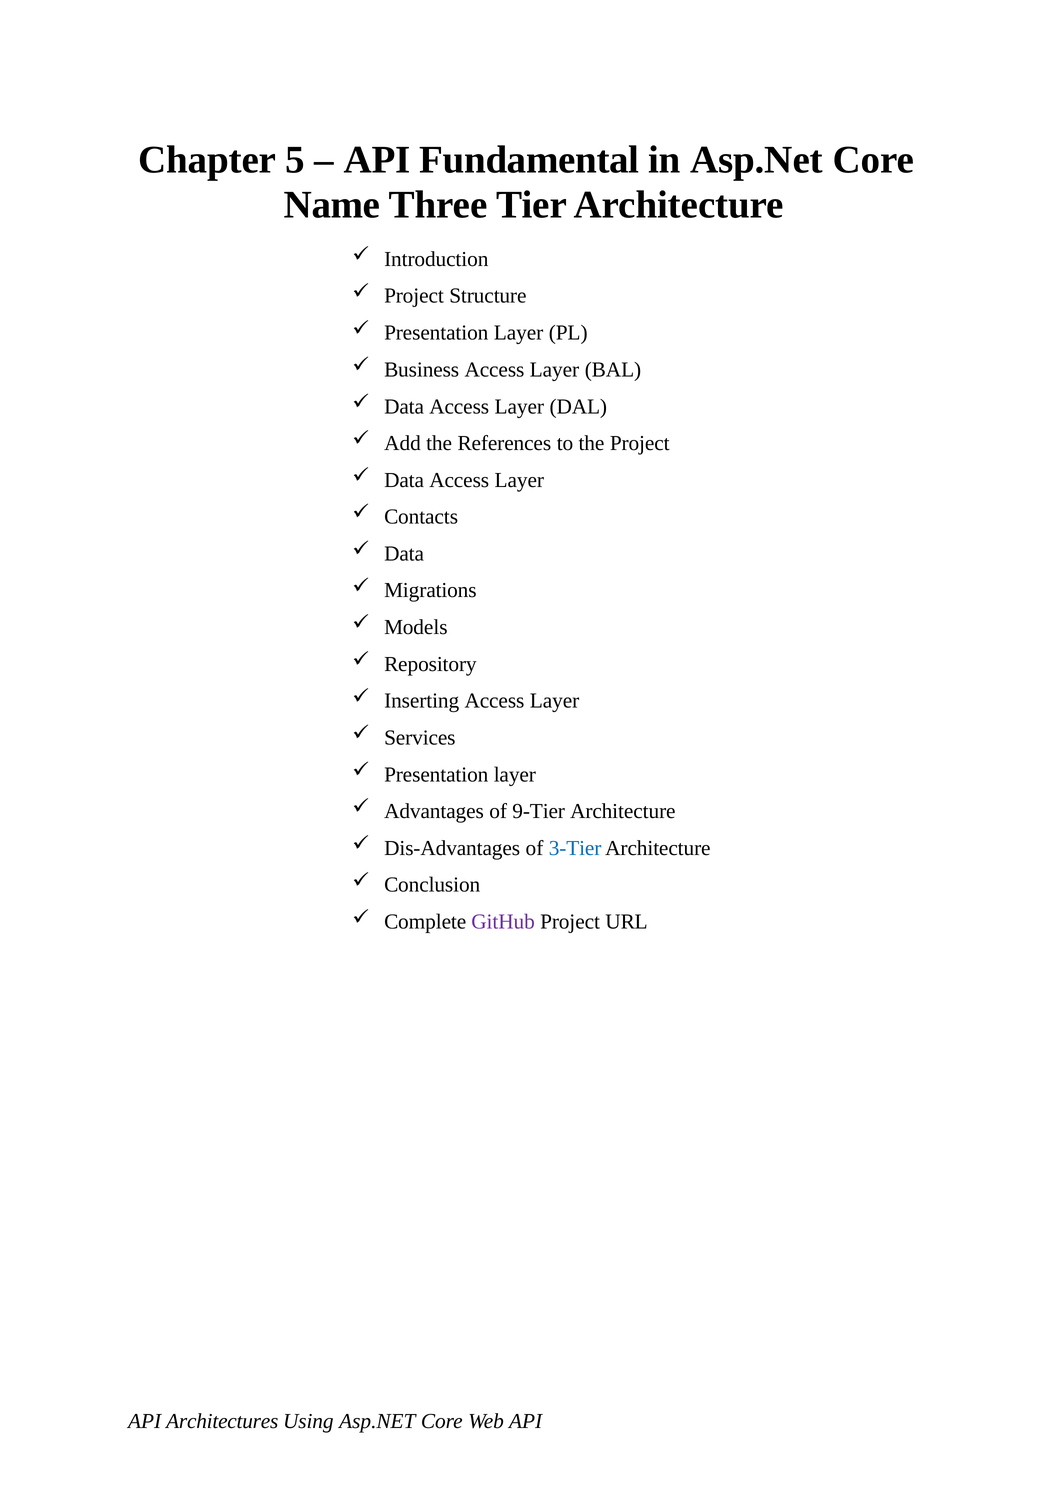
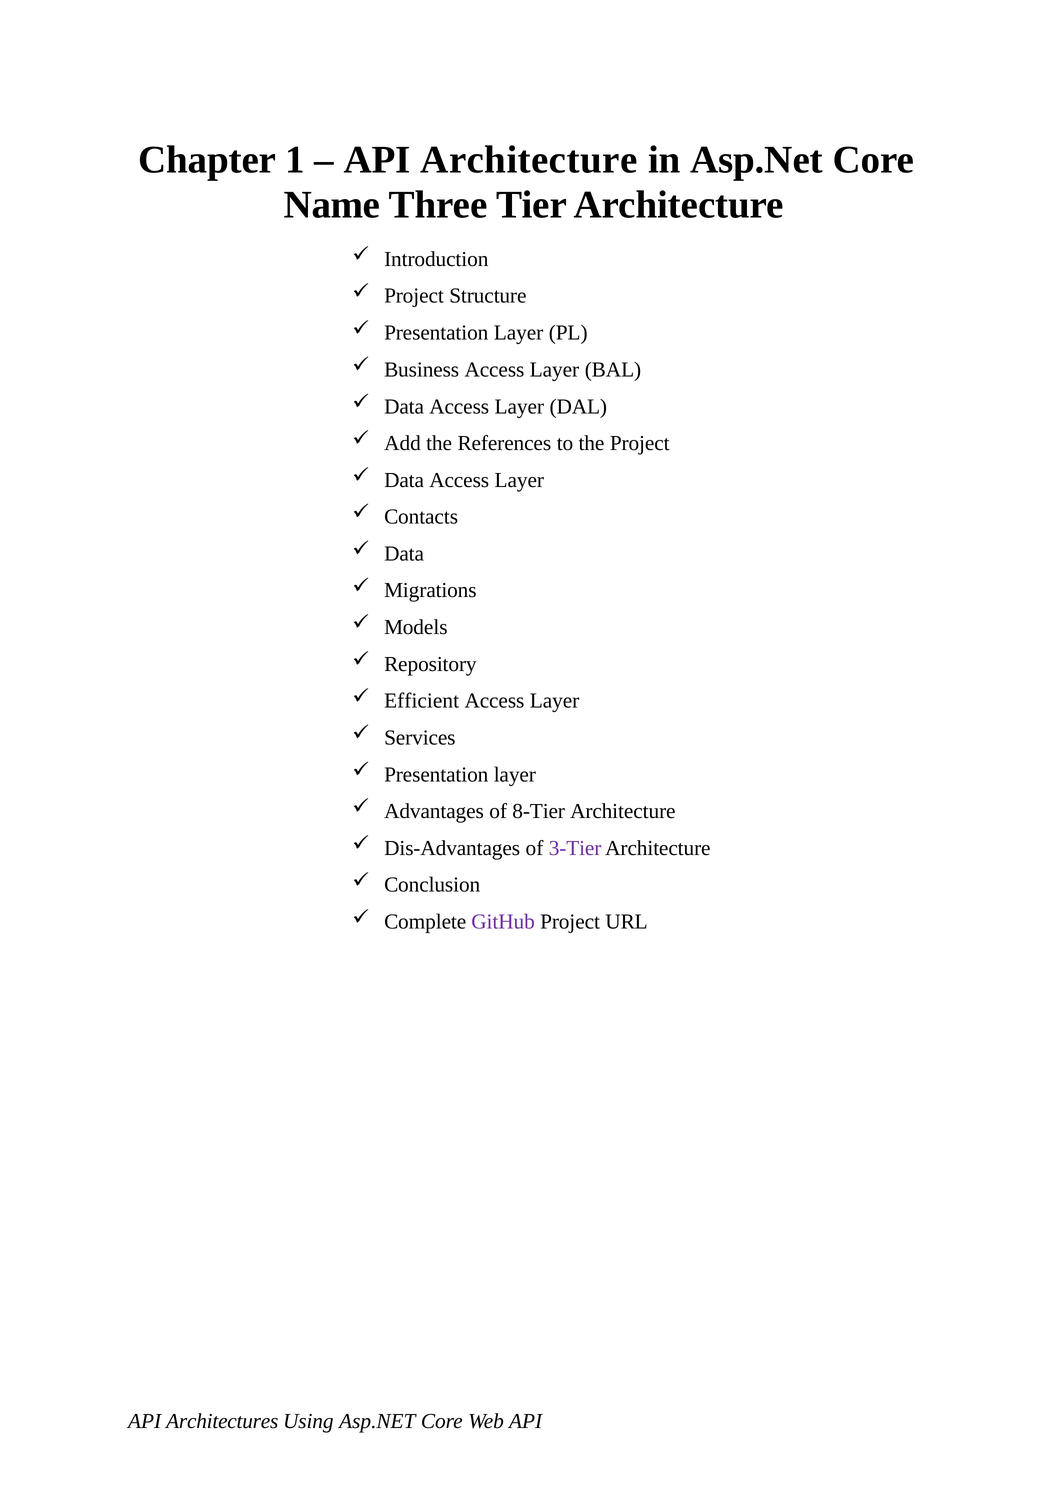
5: 5 -> 1
API Fundamental: Fundamental -> Architecture
Inserting: Inserting -> Efficient
9-Tier: 9-Tier -> 8-Tier
3-Tier colour: blue -> purple
